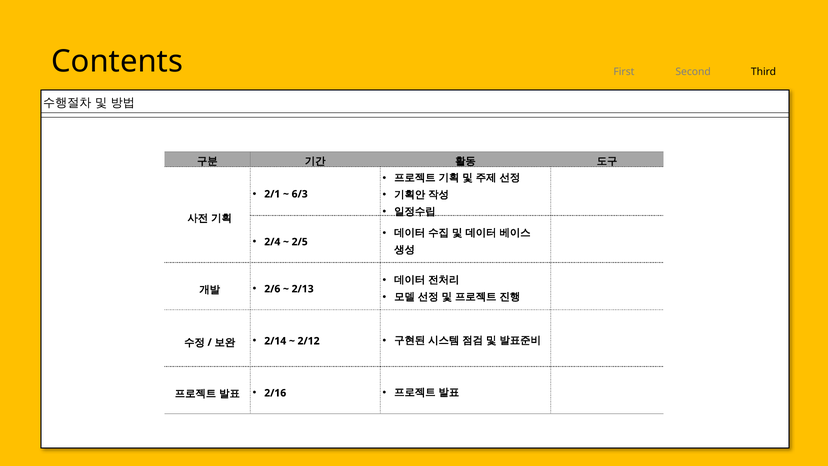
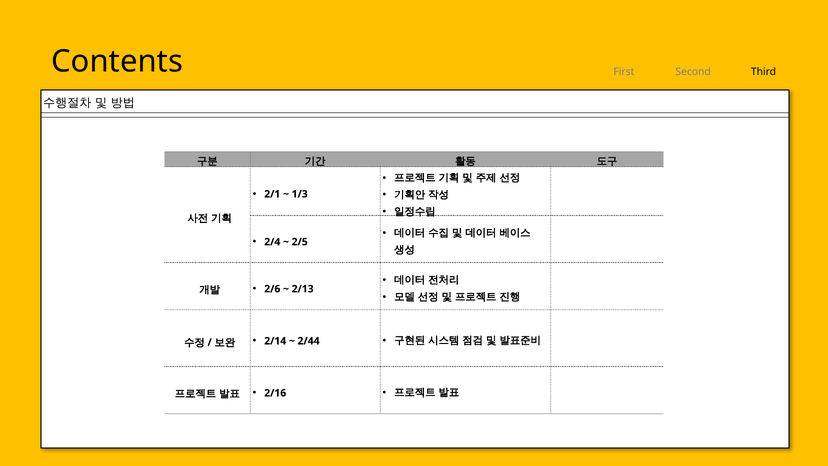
6/3: 6/3 -> 1/3
2/12: 2/12 -> 2/44
